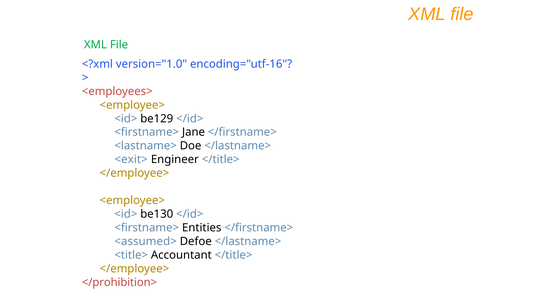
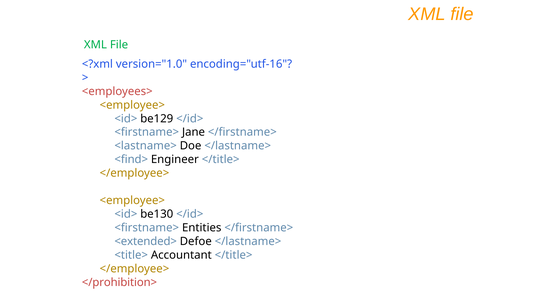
<exit>: <exit> -> <find>
<assumed>: <assumed> -> <extended>
